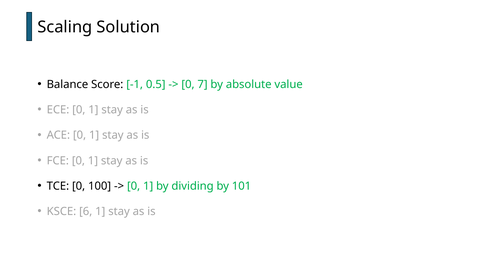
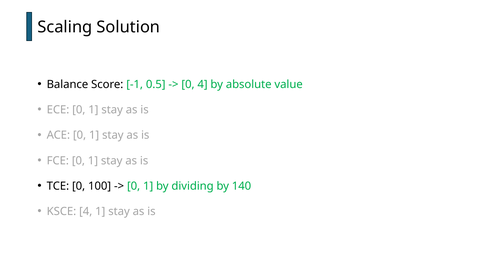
0 7: 7 -> 4
101: 101 -> 140
KSCE 6: 6 -> 4
